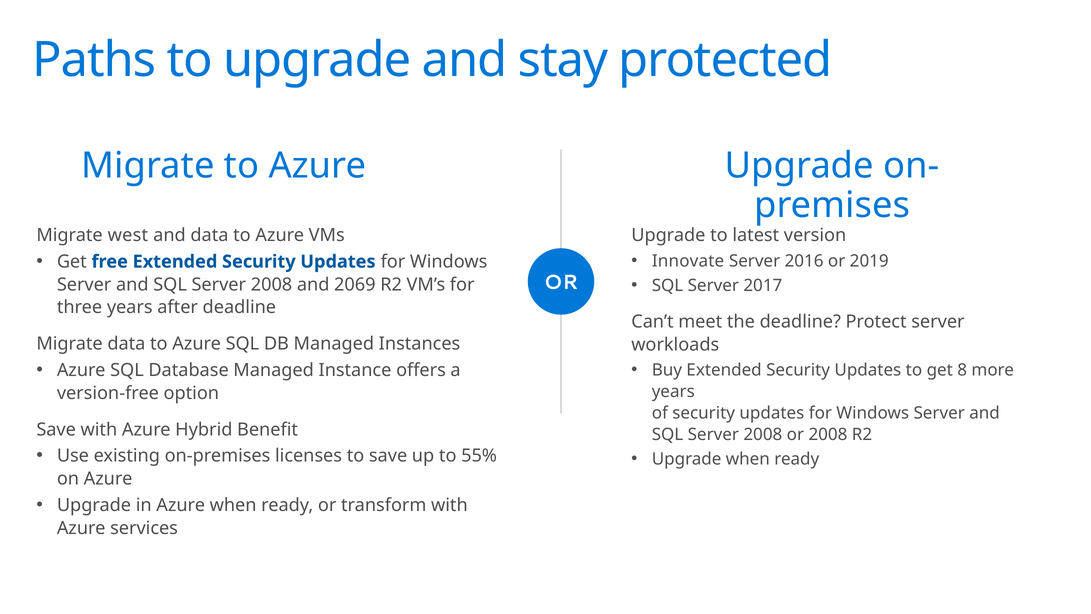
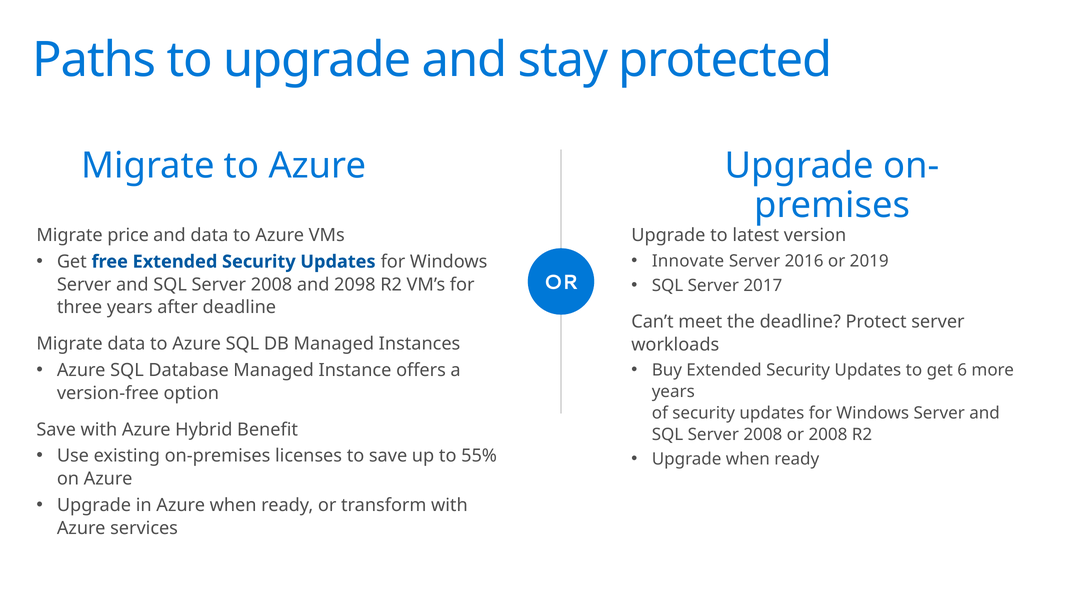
west: west -> price
2069: 2069 -> 2098
8: 8 -> 6
